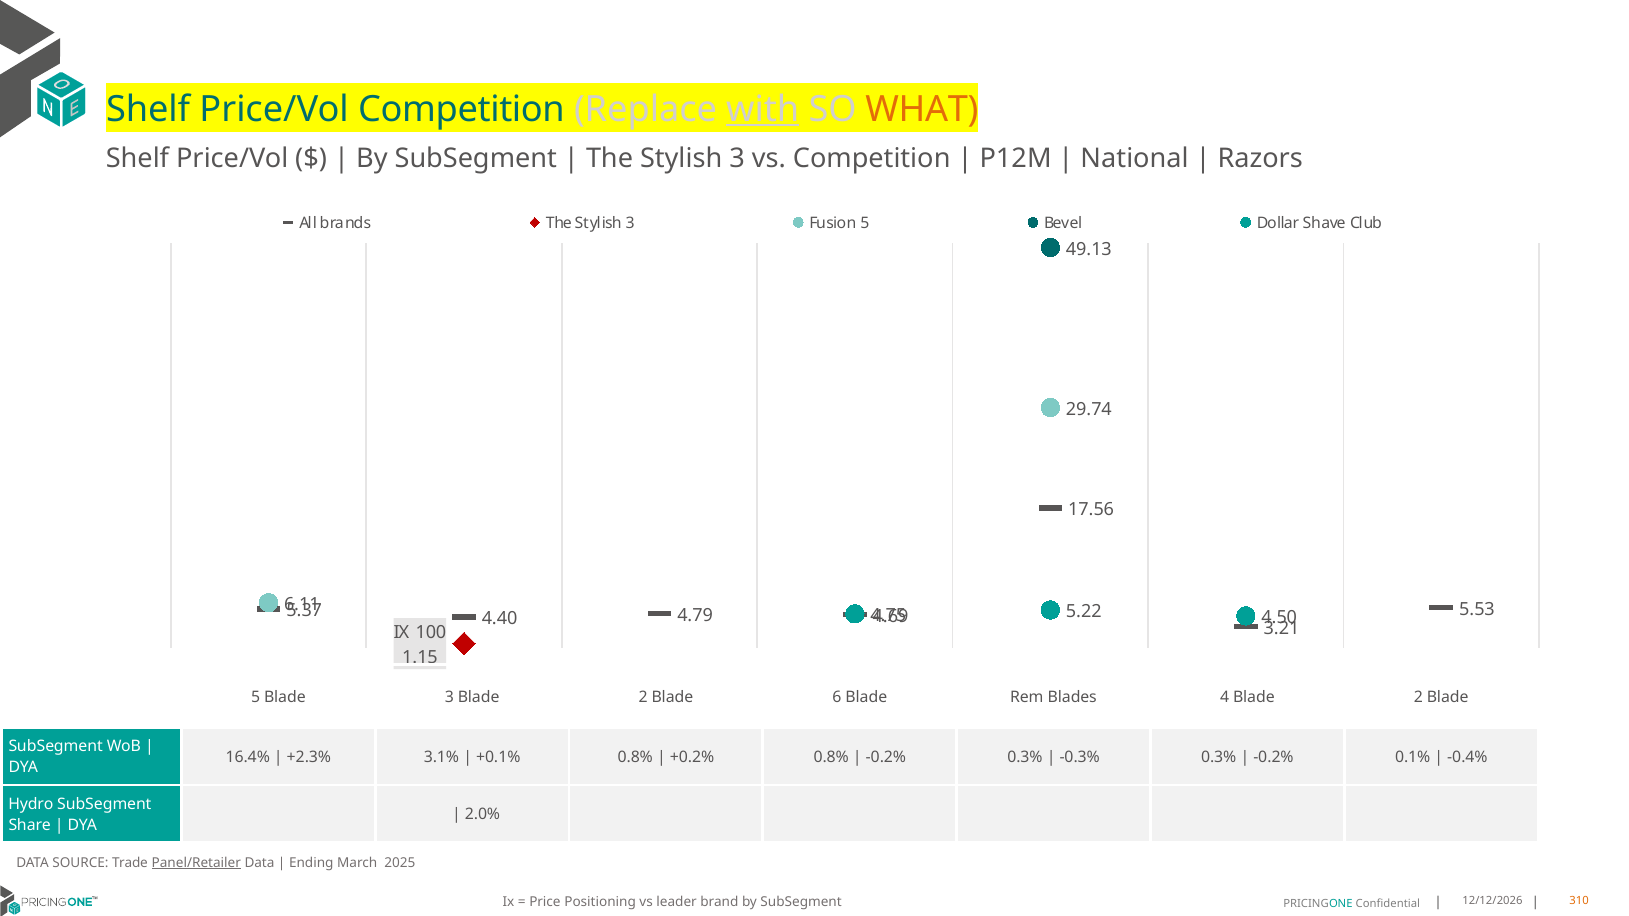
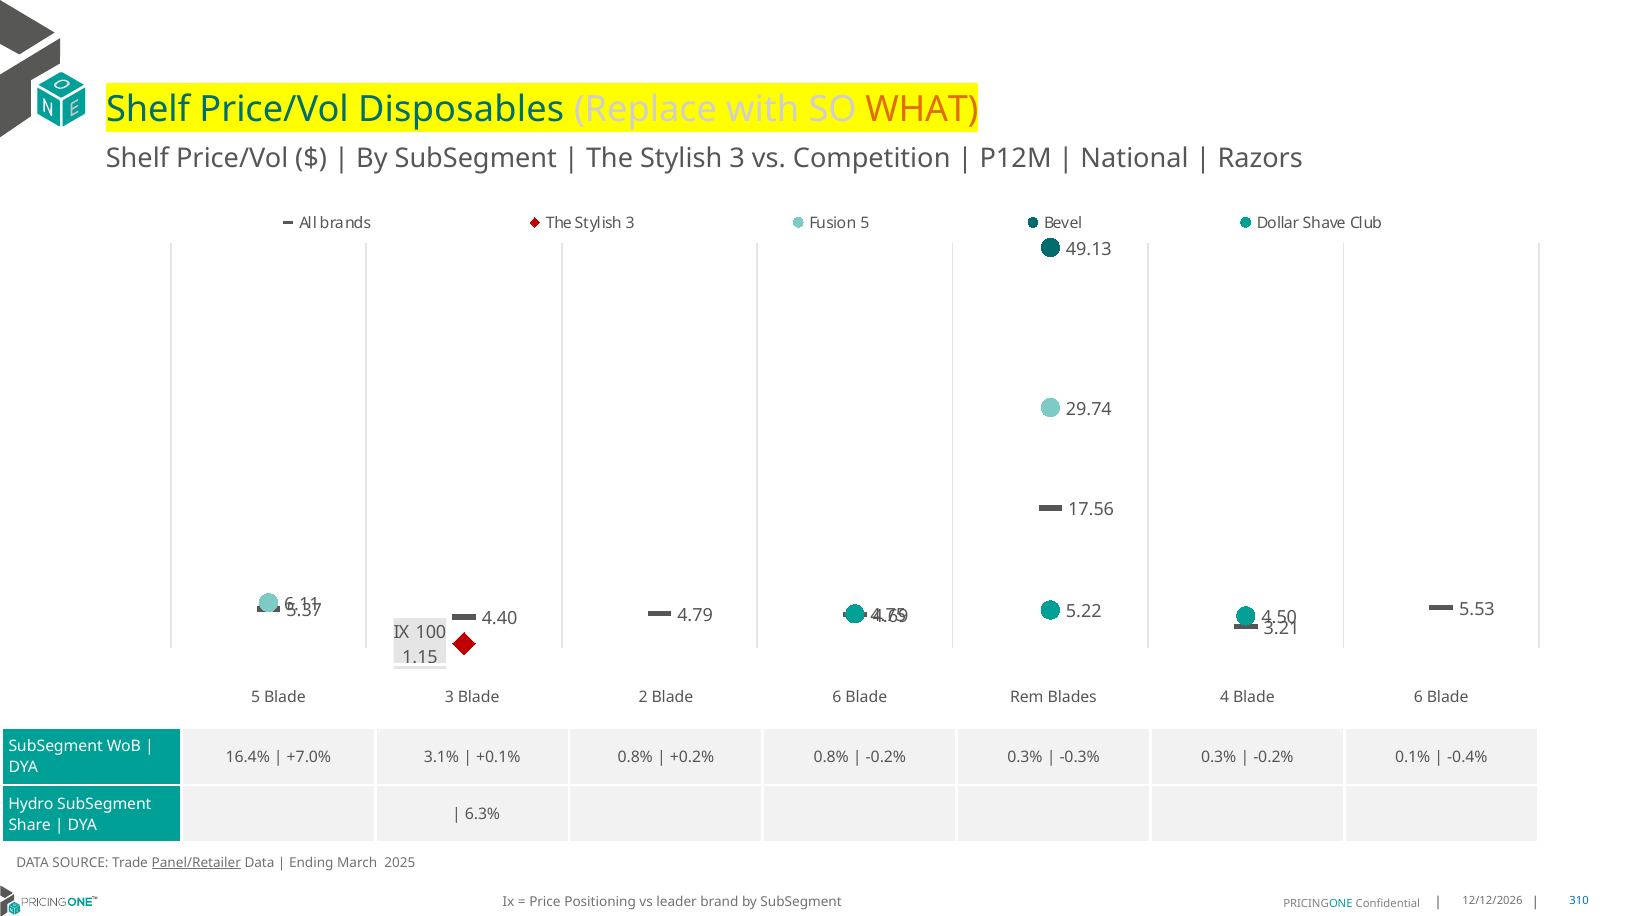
Price/Vol Competition: Competition -> Disposables
with underline: present -> none
4 Blade 2: 2 -> 6
+2.3%: +2.3% -> +7.0%
2.0%: 2.0% -> 6.3%
310 colour: orange -> blue
